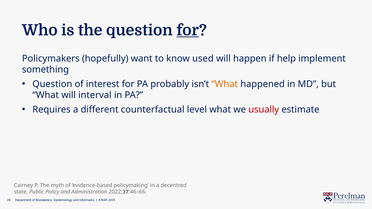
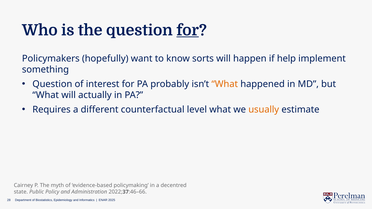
used: used -> sorts
interval: interval -> actually
usually colour: red -> orange
